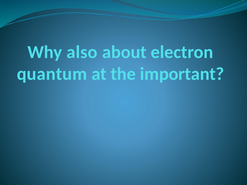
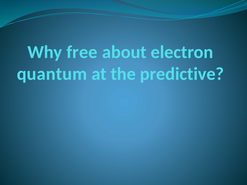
also: also -> free
important: important -> predictive
